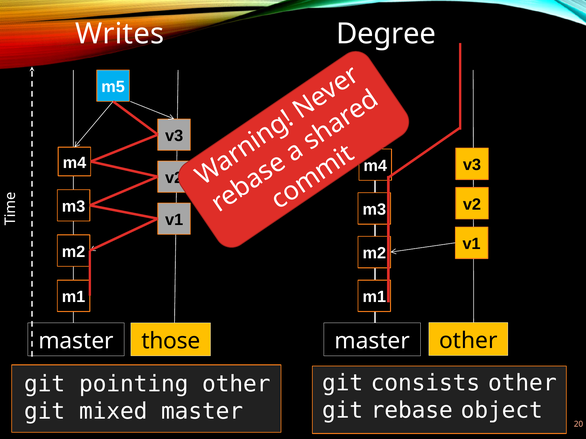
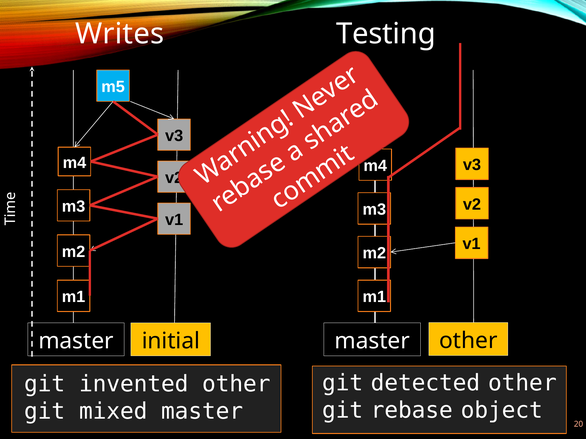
Degree: Degree -> Testing
those: those -> initial
consists: consists -> detected
pointing: pointing -> invented
